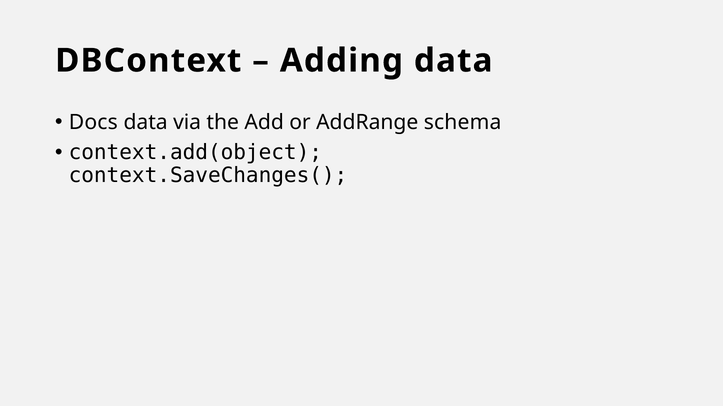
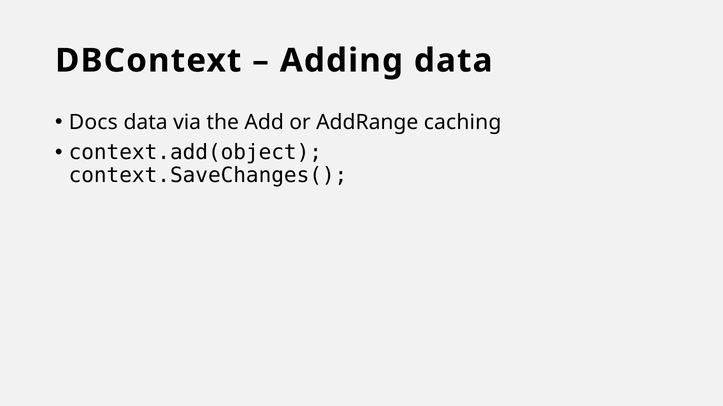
schema: schema -> caching
